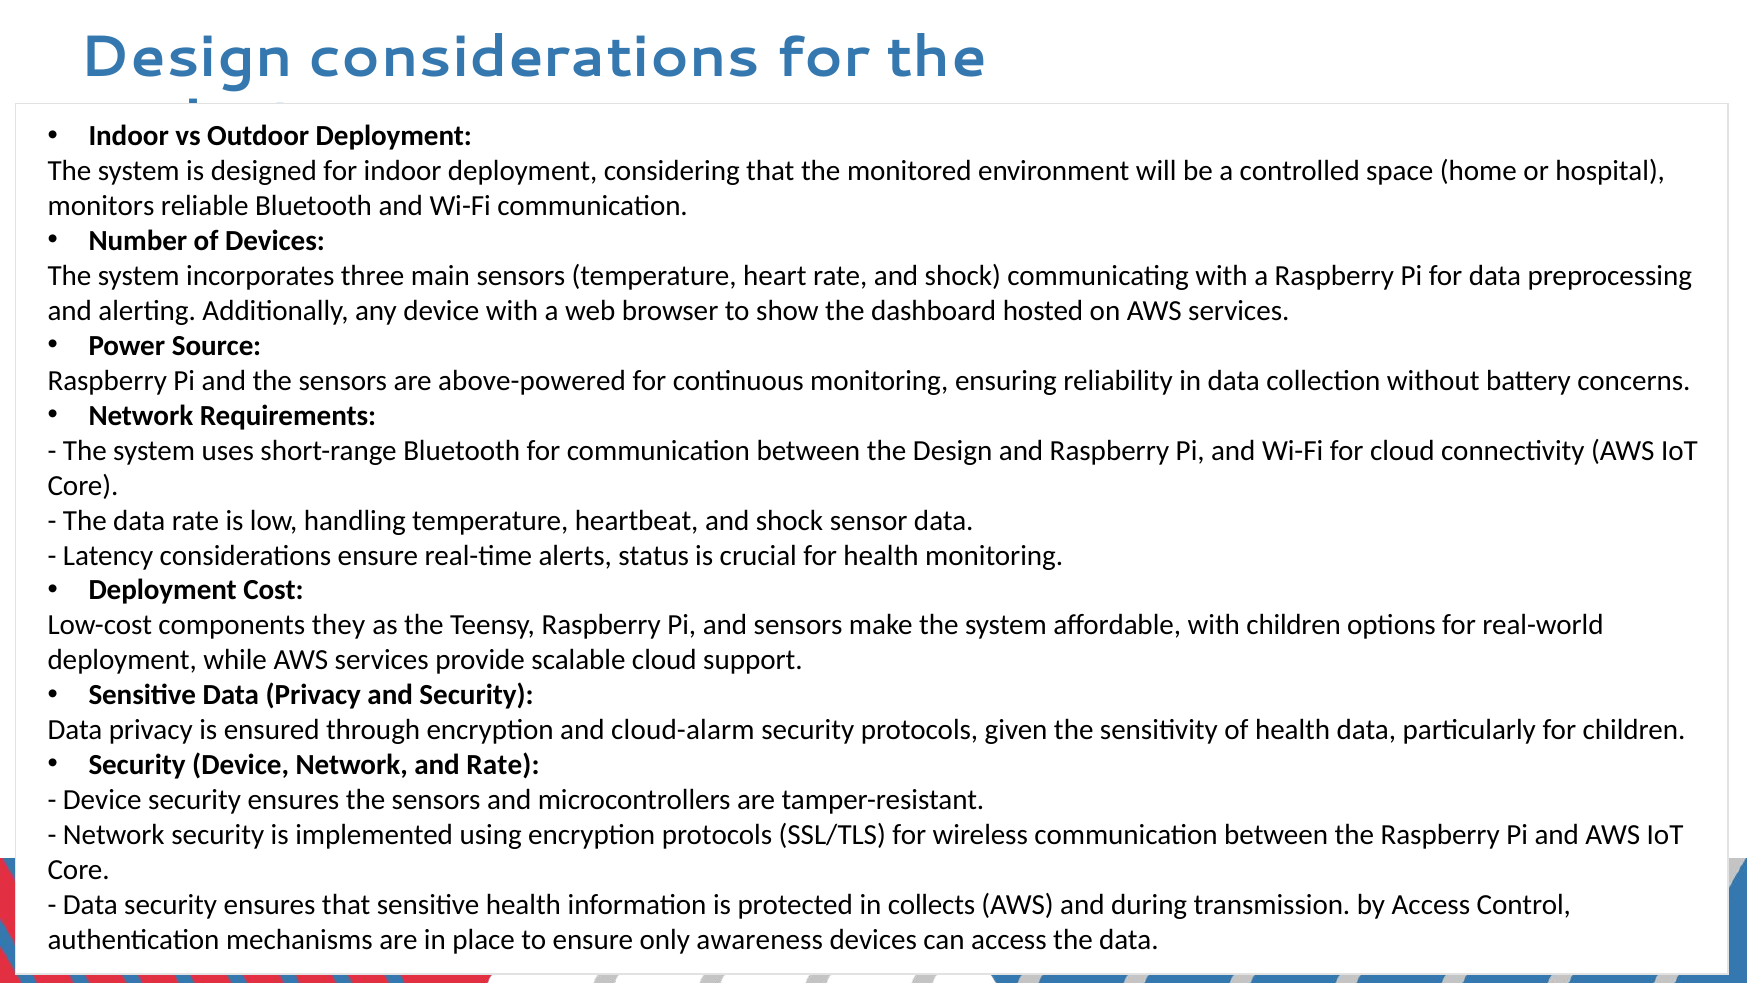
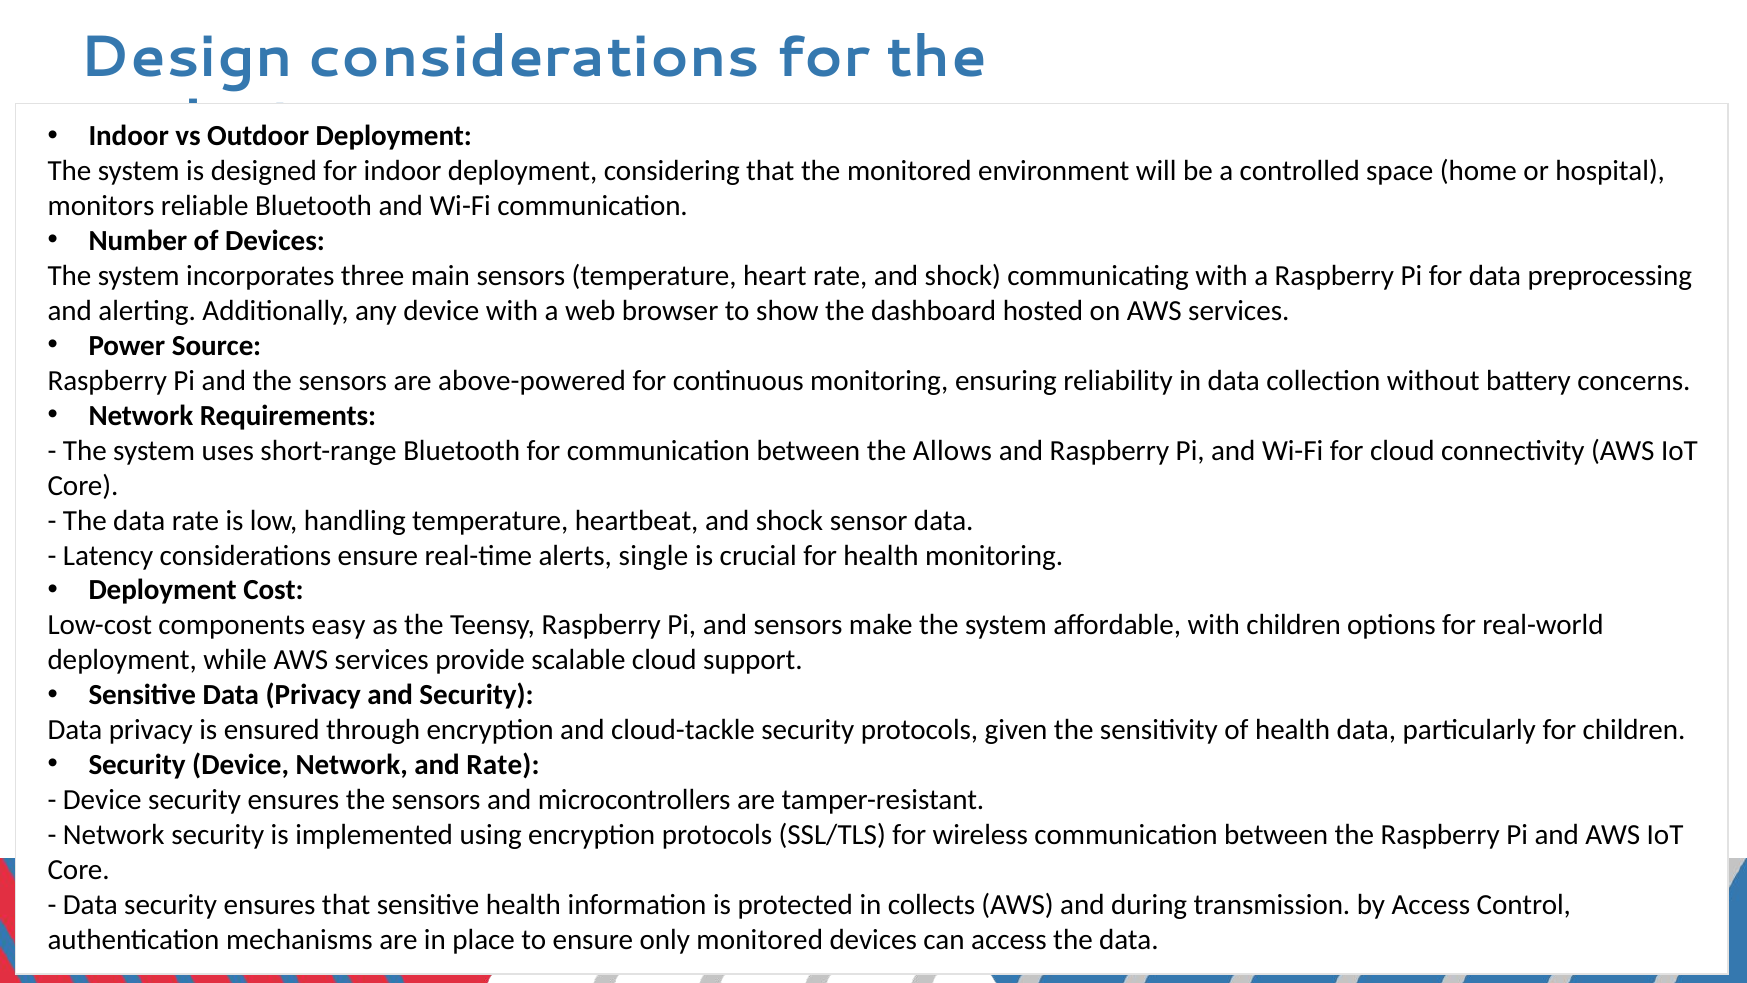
the Design: Design -> Allows
status: status -> single
they: they -> easy
cloud-alarm: cloud-alarm -> cloud-tackle
only awareness: awareness -> monitored
